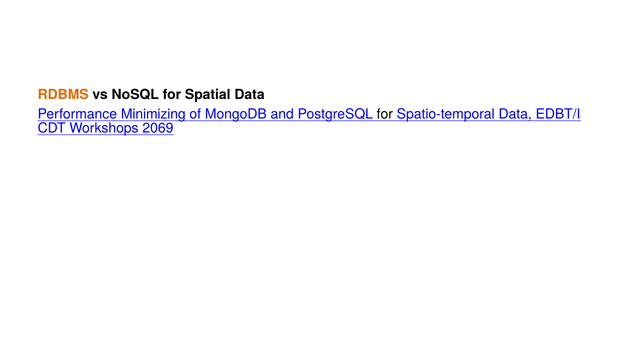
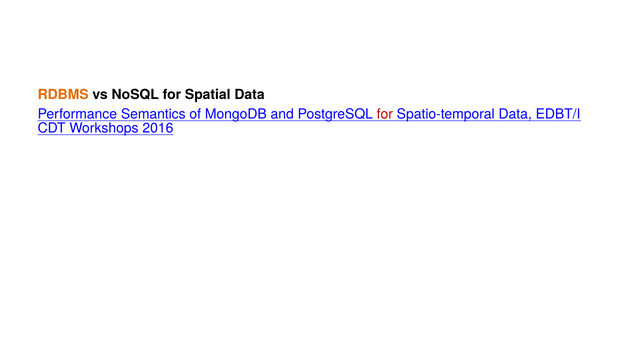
Minimizing: Minimizing -> Semantics
for at (385, 114) colour: black -> red
2069: 2069 -> 2016
